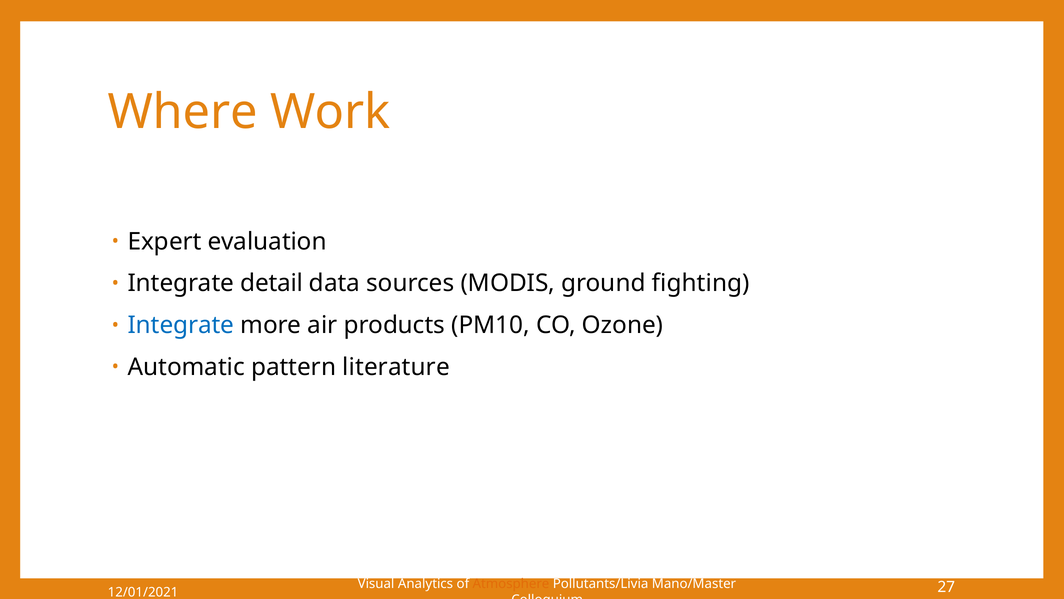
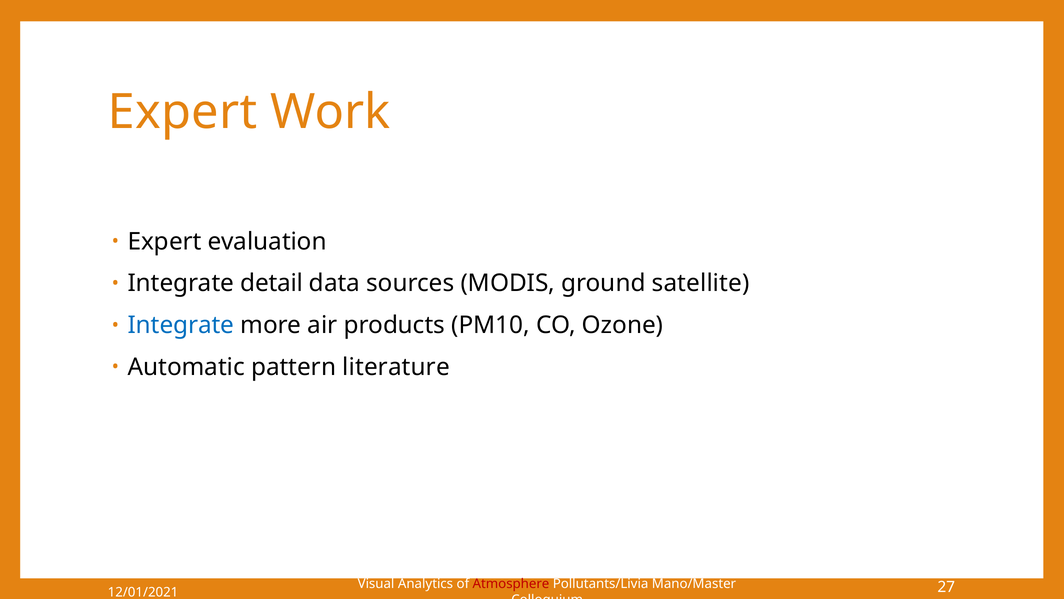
Where at (183, 112): Where -> Expert
fighting: fighting -> satellite
Atmosphere colour: orange -> red
